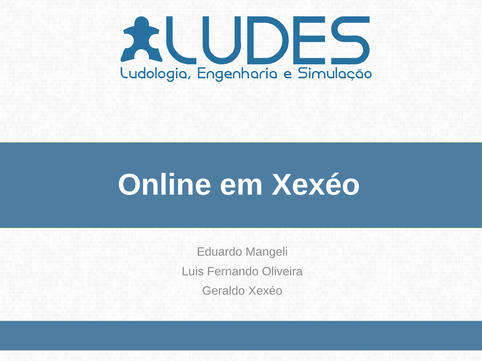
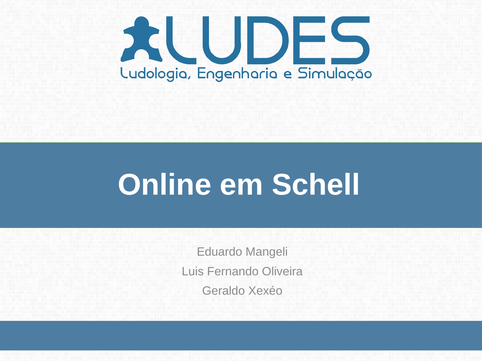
em Xexéo: Xexéo -> Schell
